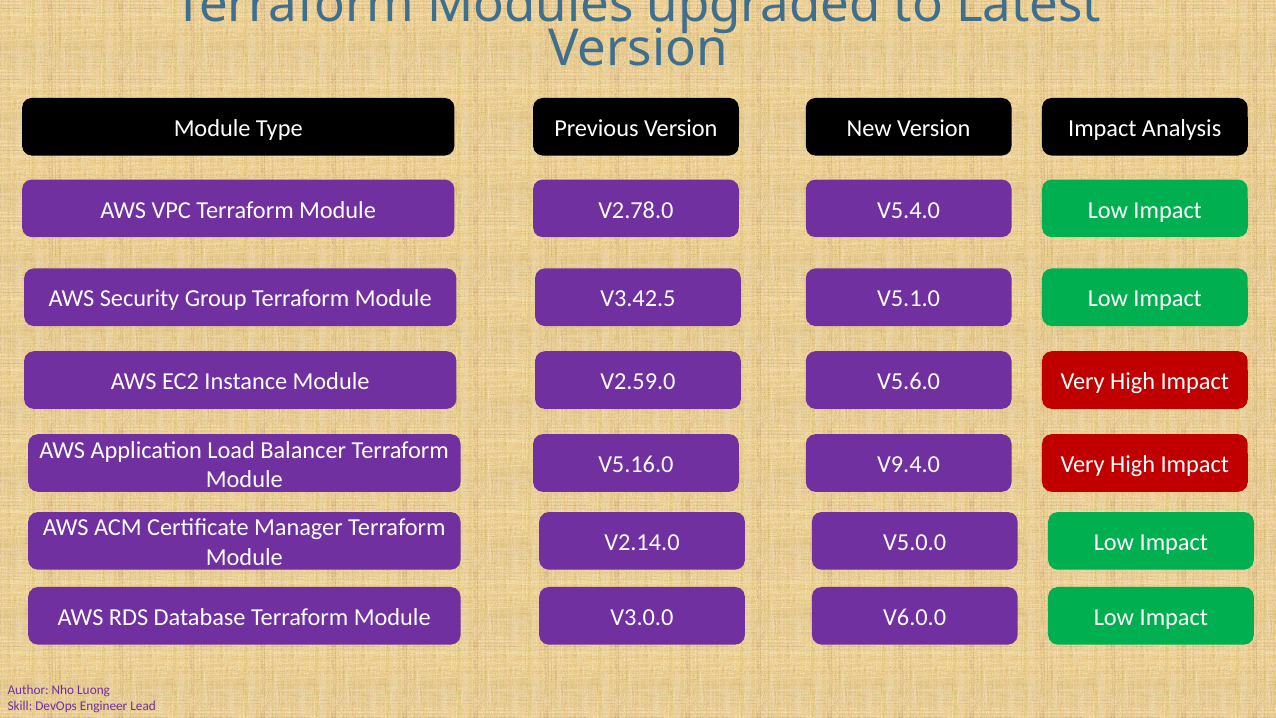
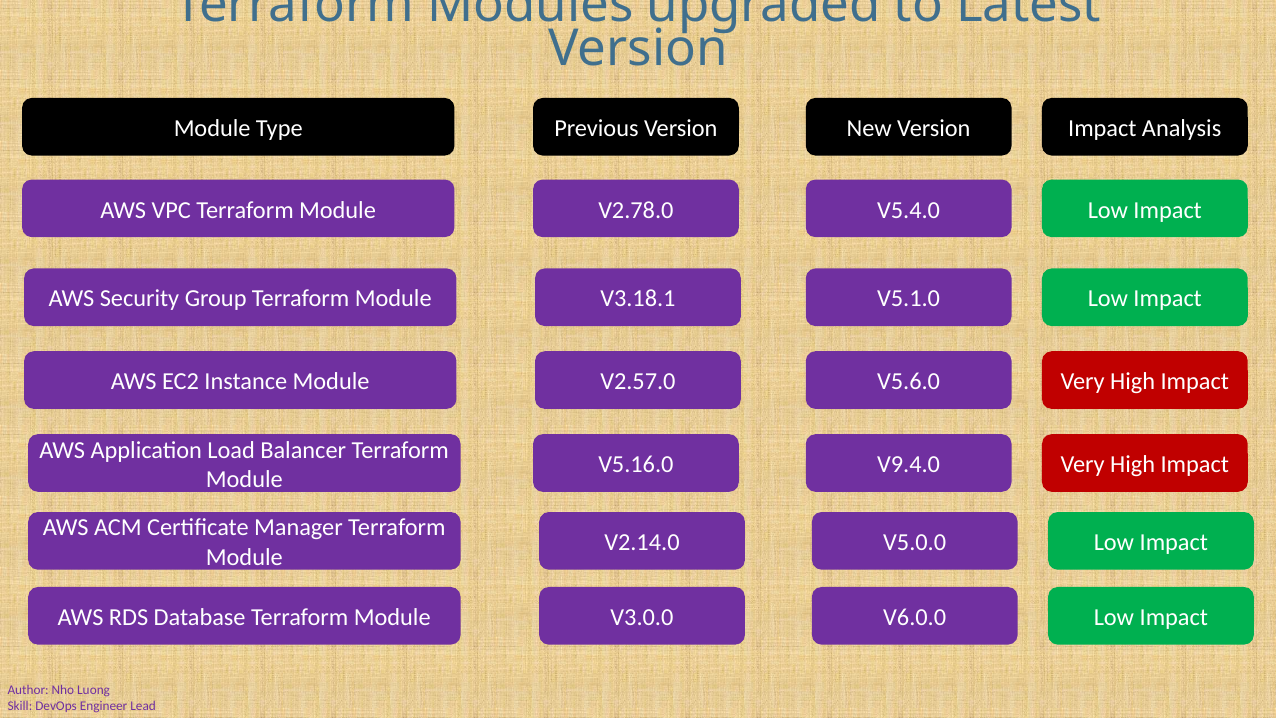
V3.42.5: V3.42.5 -> V3.18.1
V2.59.0: V2.59.0 -> V2.57.0
